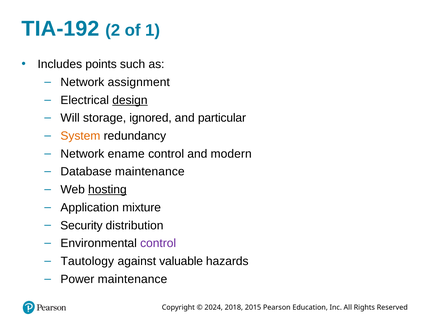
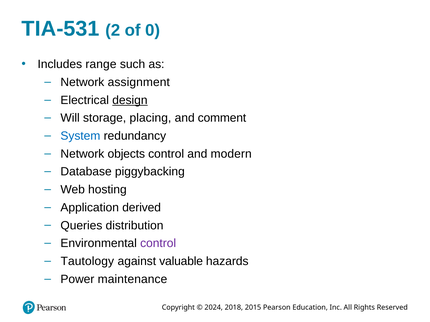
A-192: A-192 -> A-531
1: 1 -> 0
points: points -> range
ignored: ignored -> placing
particular: particular -> comment
System colour: orange -> blue
ename: ename -> objects
Database maintenance: maintenance -> piggybacking
hosting underline: present -> none
mixture: mixture -> derived
Security: Security -> Queries
